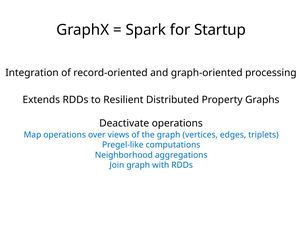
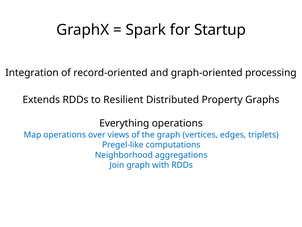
Deactivate: Deactivate -> Everything
